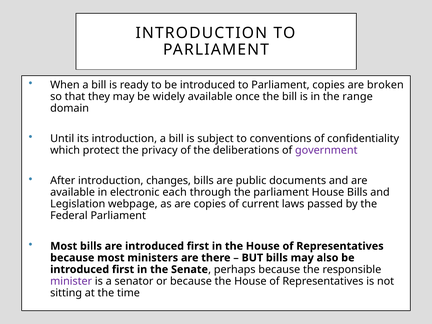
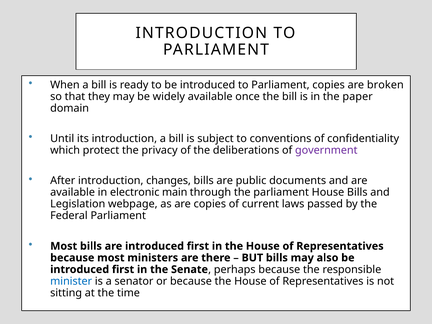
range: range -> paper
each: each -> main
minister colour: purple -> blue
